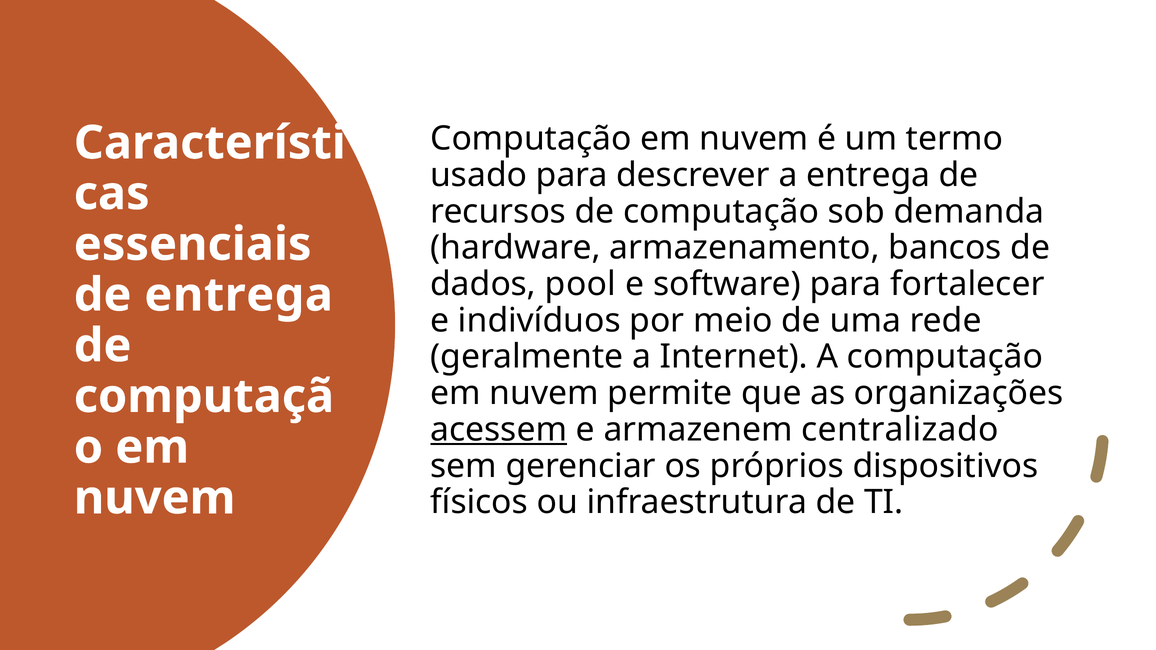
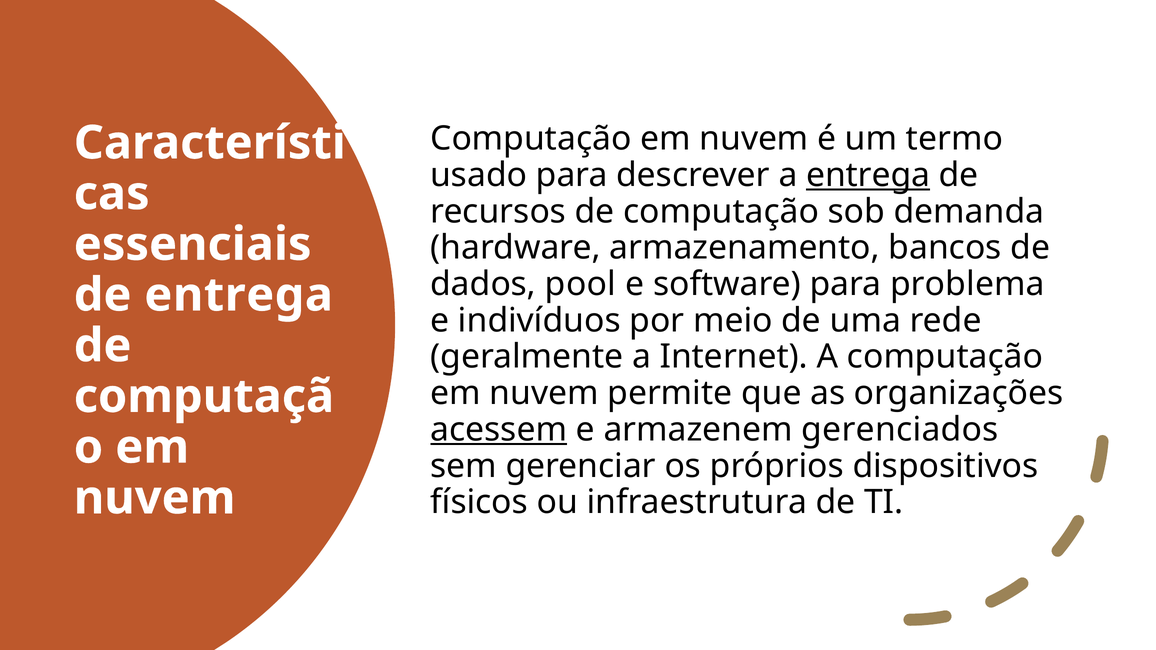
entrega at (868, 175) underline: none -> present
fortalecer: fortalecer -> problema
centralizado: centralizado -> gerenciados
